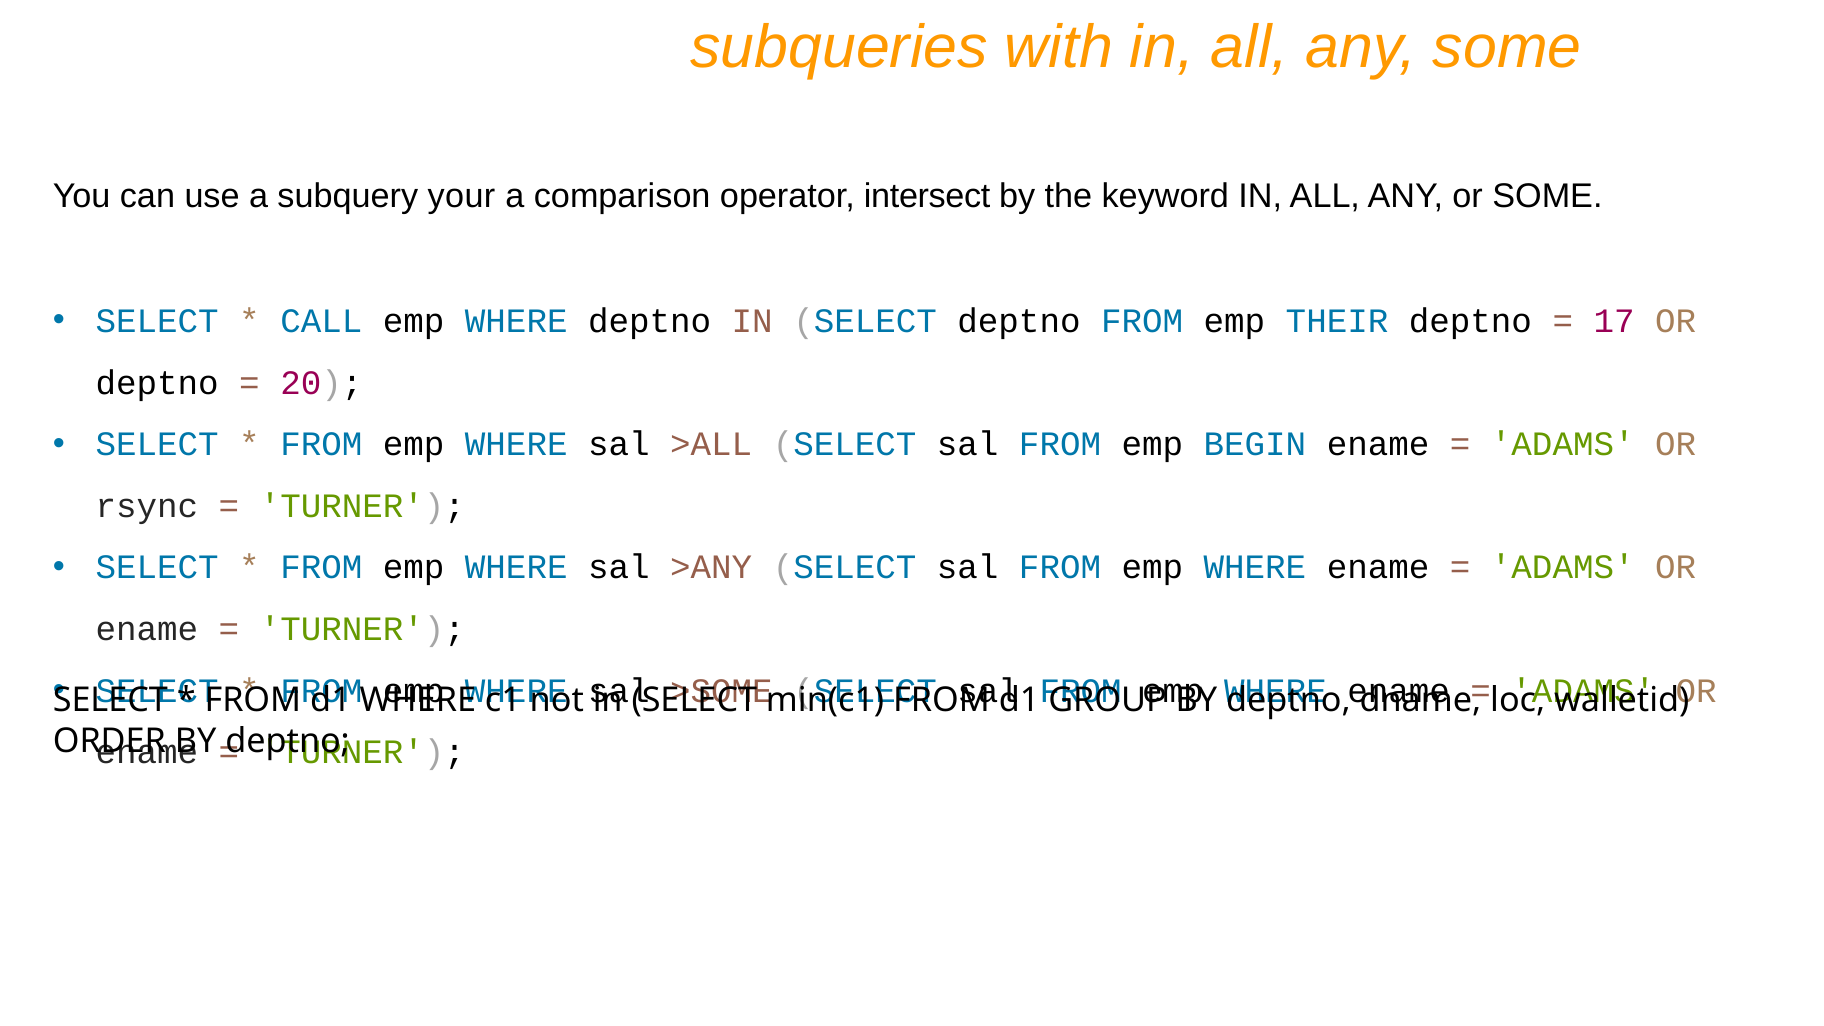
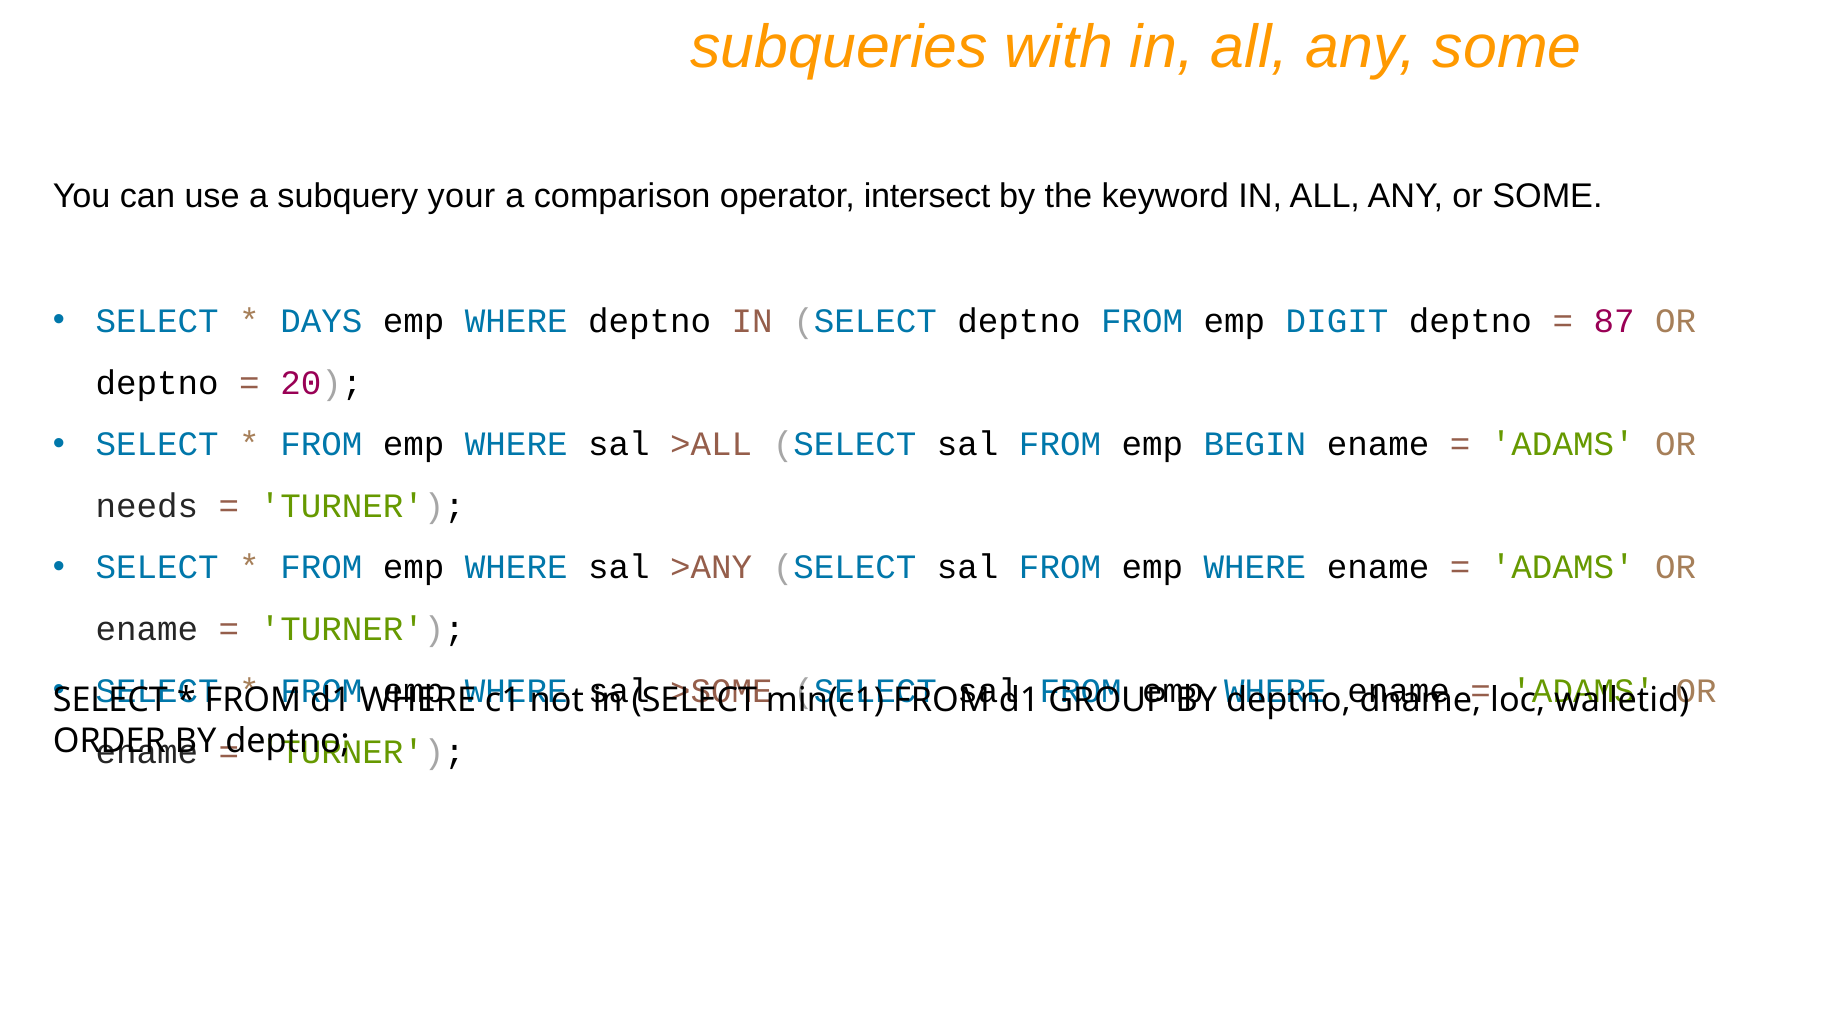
CALL: CALL -> DAYS
THEIR: THEIR -> DIGIT
17: 17 -> 87
rsync: rsync -> needs
